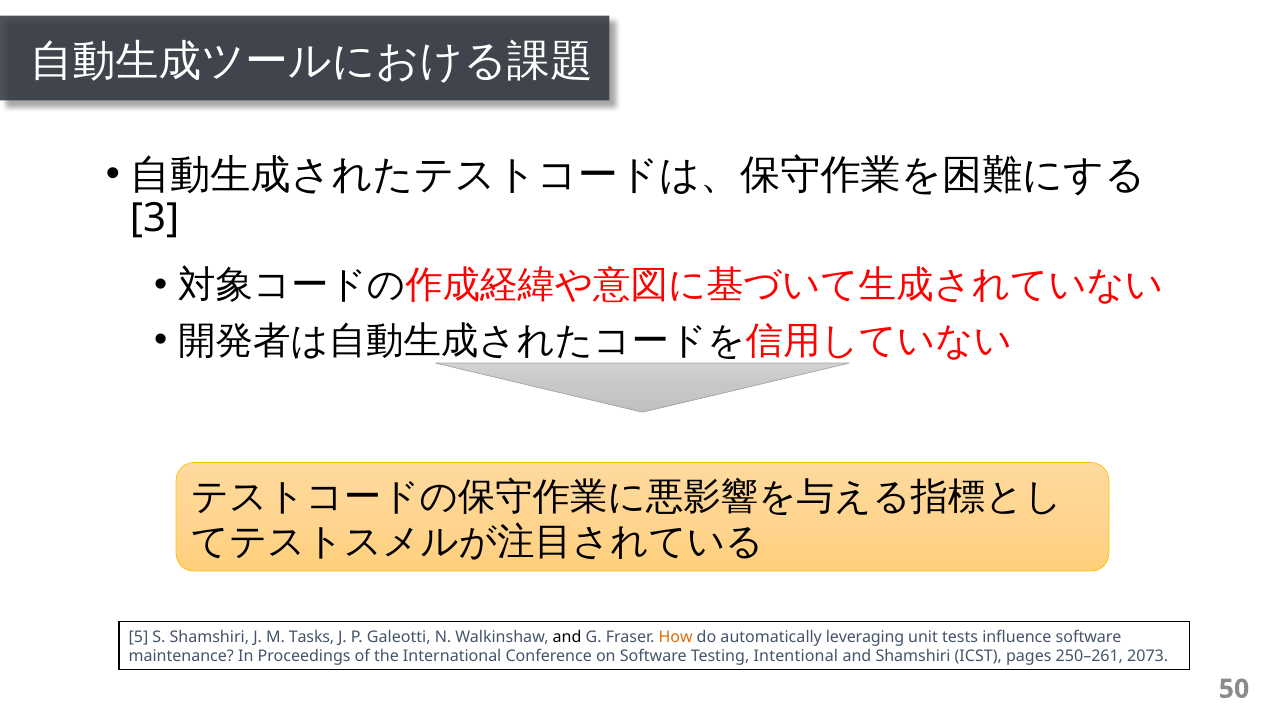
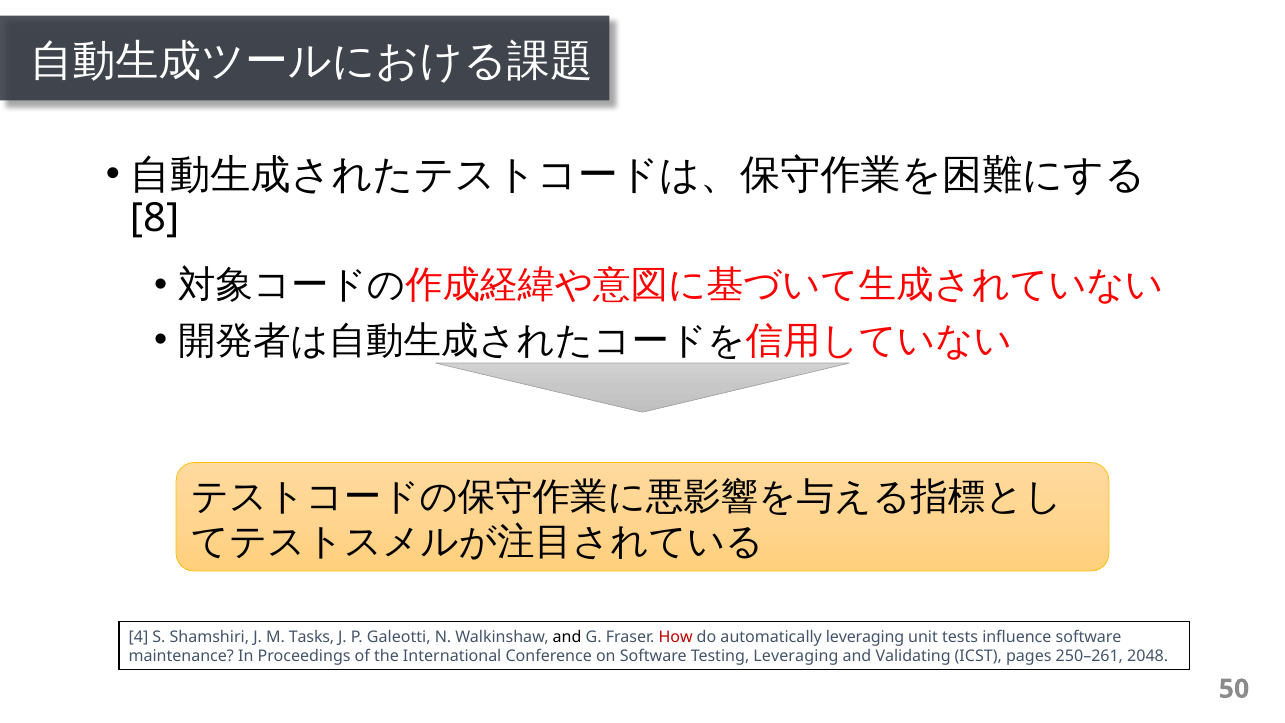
3: 3 -> 8
5: 5 -> 4
How colour: orange -> red
Testing Intentional: Intentional -> Leveraging
and Shamshiri: Shamshiri -> Validating
2073: 2073 -> 2048
